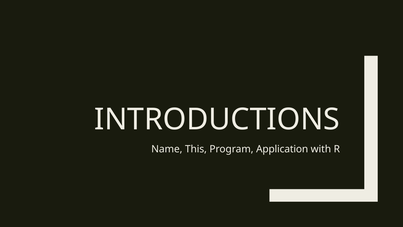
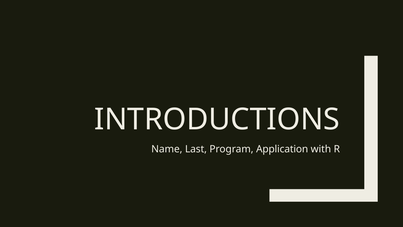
This: This -> Last
